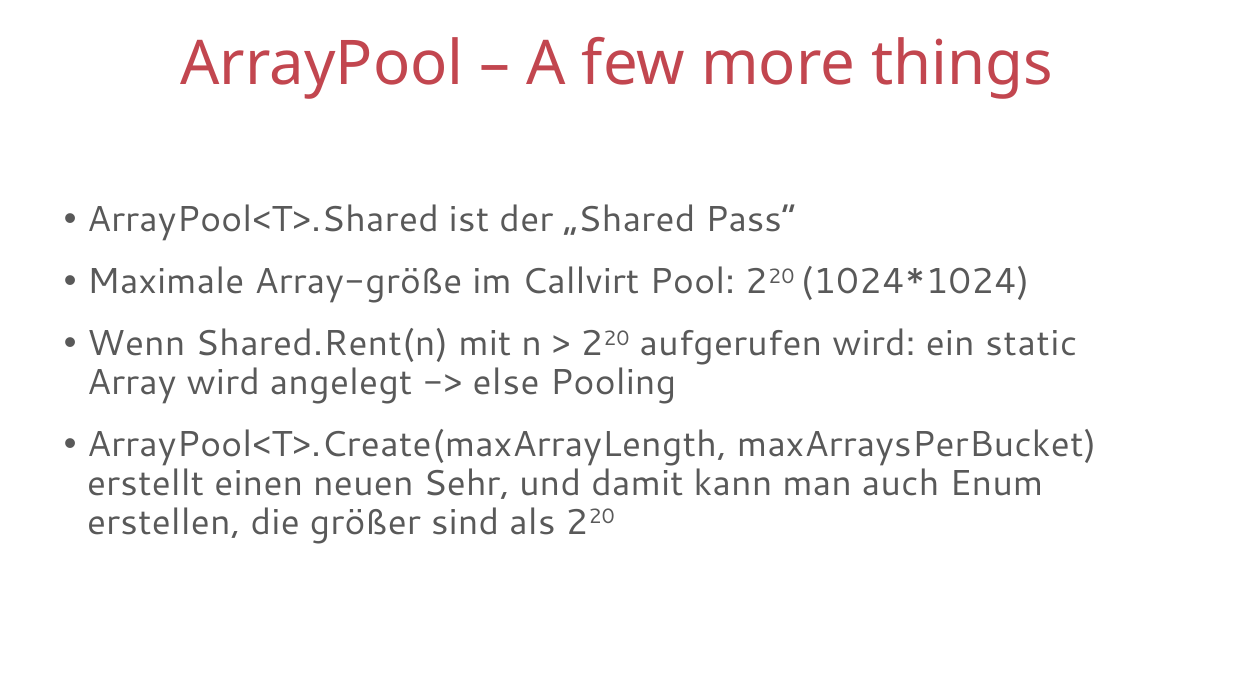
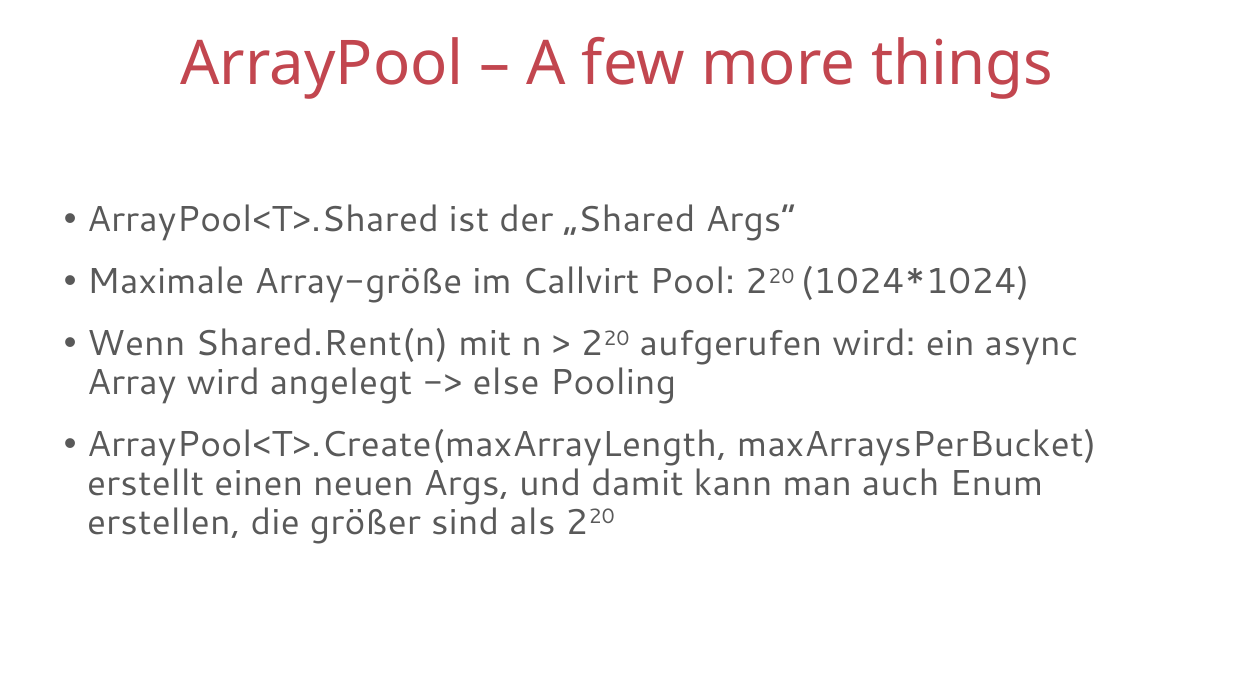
Pass“: Pass“ -> Args“
static: static -> async
Sehr: Sehr -> Args
